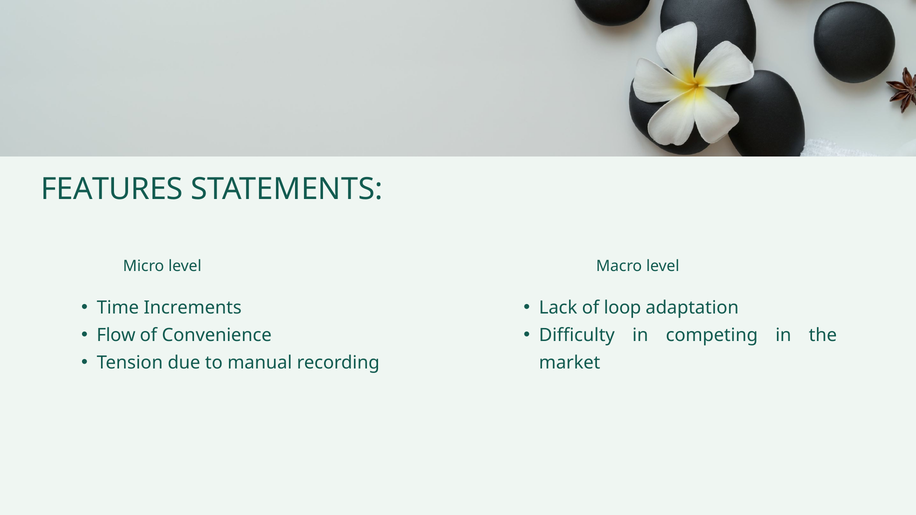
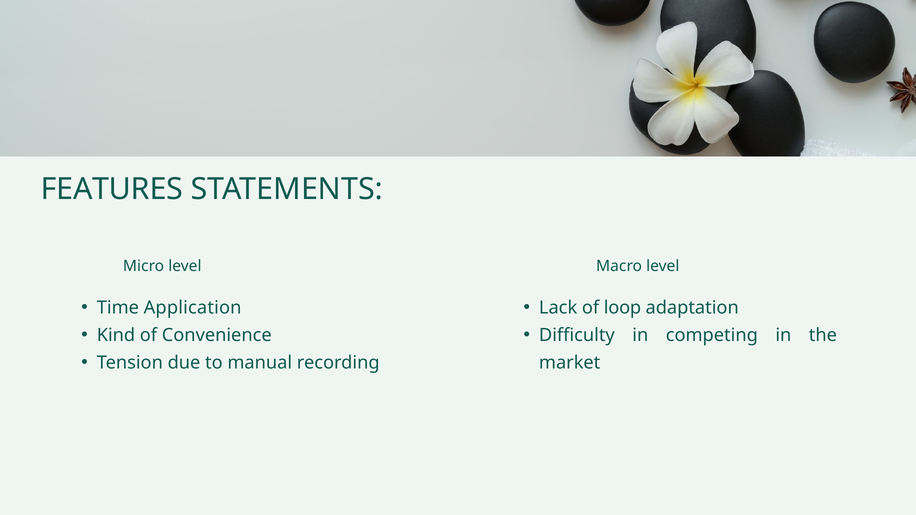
Increments: Increments -> Application
Flow: Flow -> Kind
